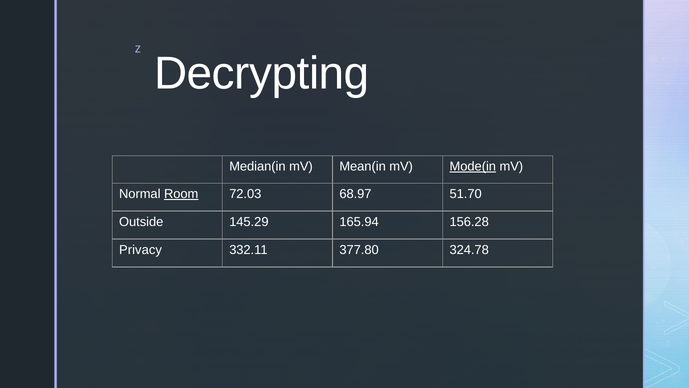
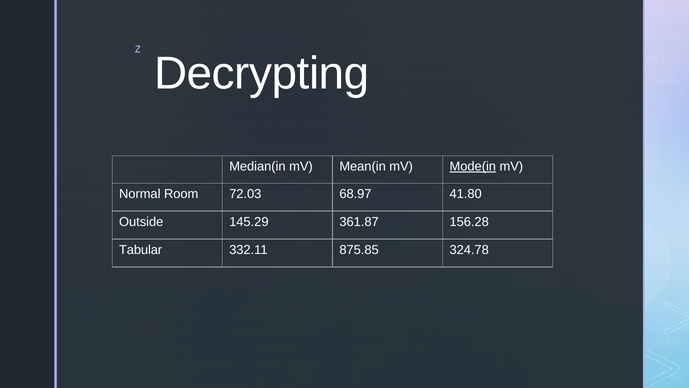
Room underline: present -> none
51.70: 51.70 -> 41.80
165.94: 165.94 -> 361.87
Privacy: Privacy -> Tabular
377.80: 377.80 -> 875.85
